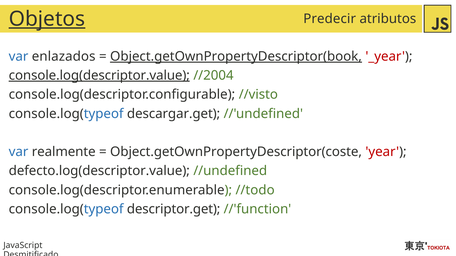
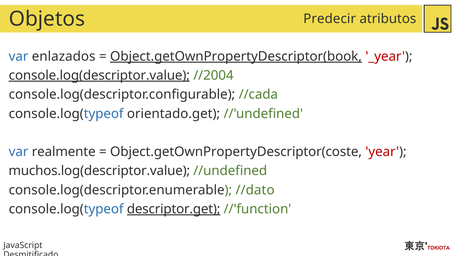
Objetos underline: present -> none
//visto: //visto -> //cada
descargar.get: descargar.get -> orientado.get
defecto.log(descriptor.value: defecto.log(descriptor.value -> muchos.log(descriptor.value
//todo: //todo -> //dato
descriptor.get underline: none -> present
